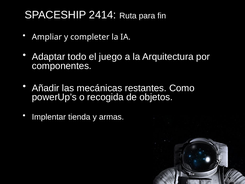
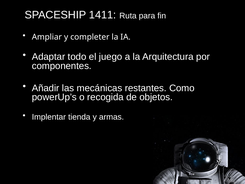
2414: 2414 -> 1411
